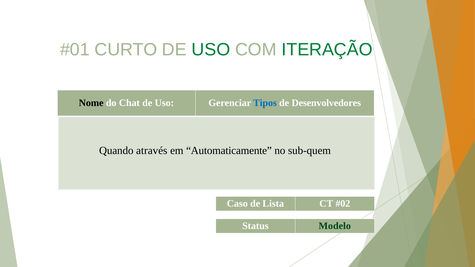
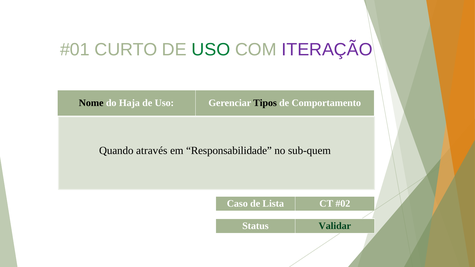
ITERAÇÃO colour: green -> purple
Chat: Chat -> Haja
Tipos colour: blue -> black
Desenvolvedores: Desenvolvedores -> Comportamento
Automaticamente: Automaticamente -> Responsabilidade
Modelo: Modelo -> Validar
